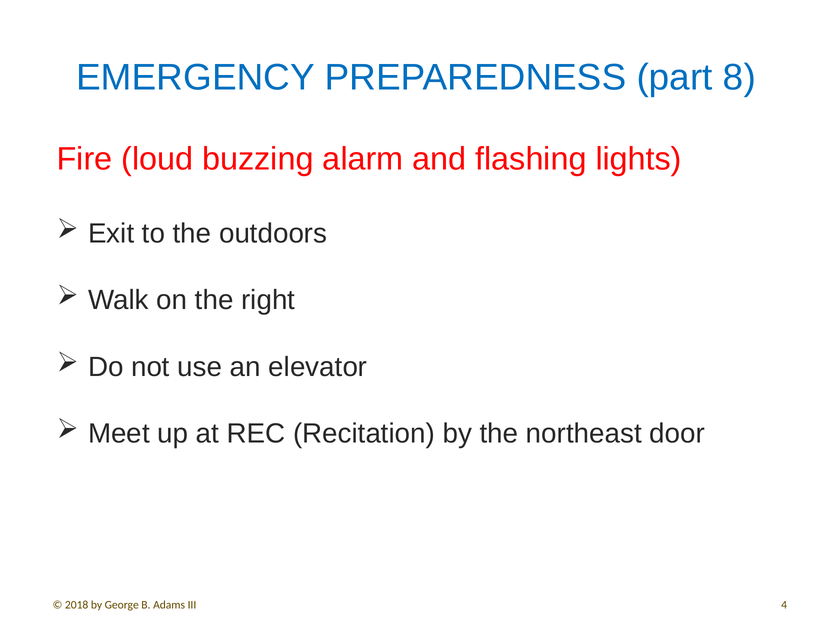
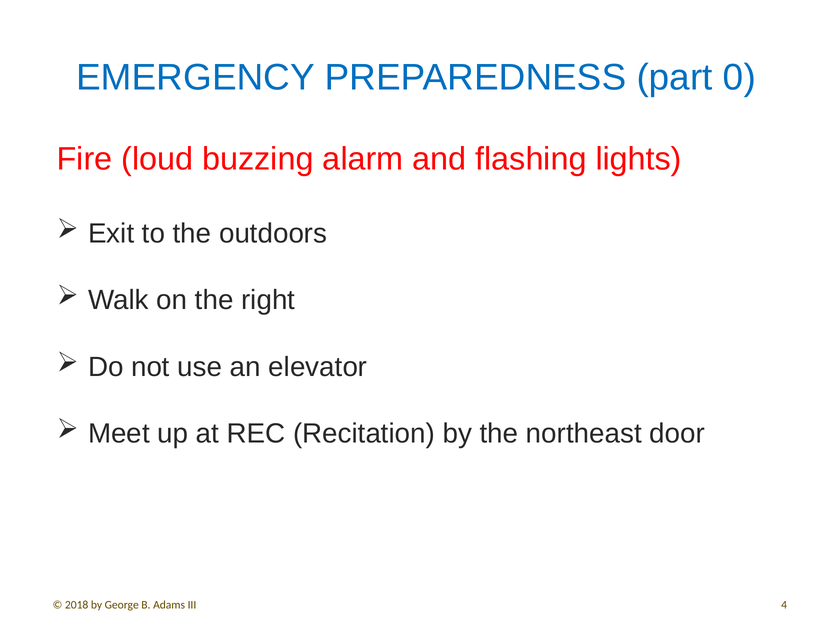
8: 8 -> 0
